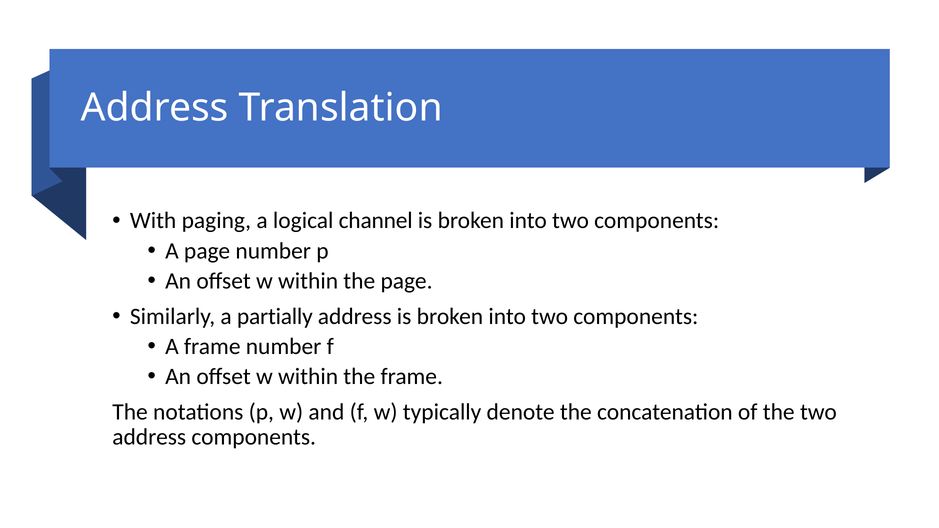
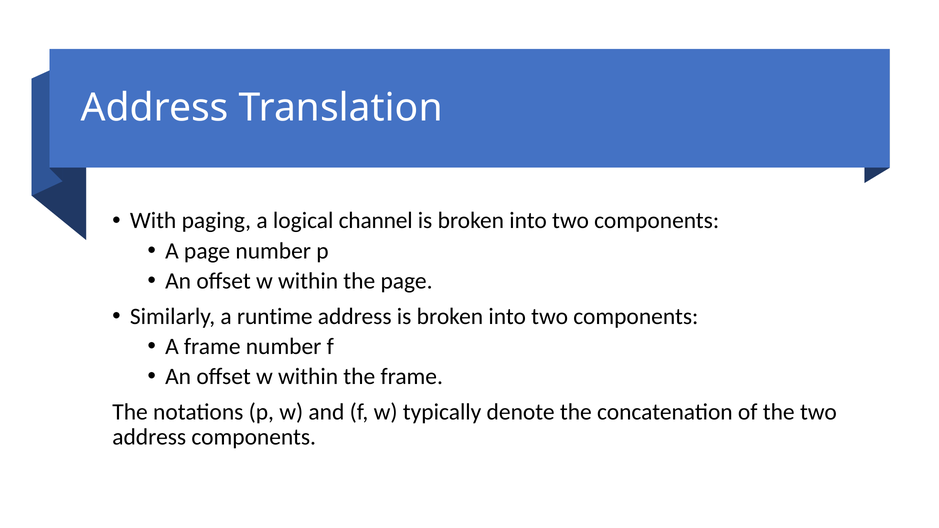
partially: partially -> runtime
